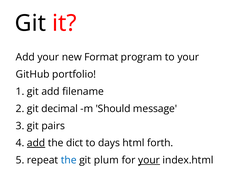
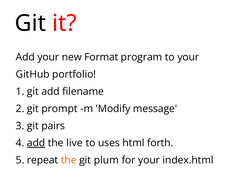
decimal: decimal -> prompt
Should: Should -> Modify
dict: dict -> live
days: days -> uses
the at (69, 161) colour: blue -> orange
your at (149, 161) underline: present -> none
